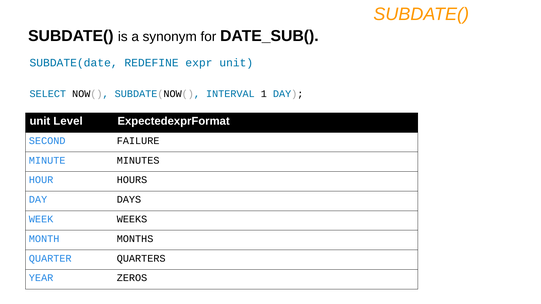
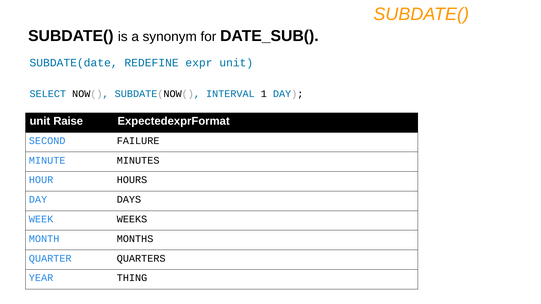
Level: Level -> Raise
ZEROS: ZEROS -> THING
